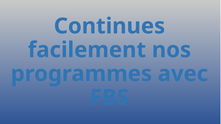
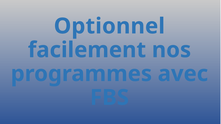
Continues: Continues -> Optionnel
